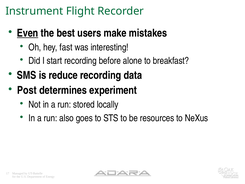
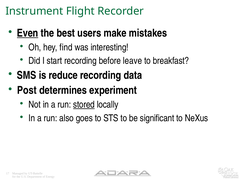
fast: fast -> find
alone: alone -> leave
stored underline: none -> present
resources: resources -> significant
